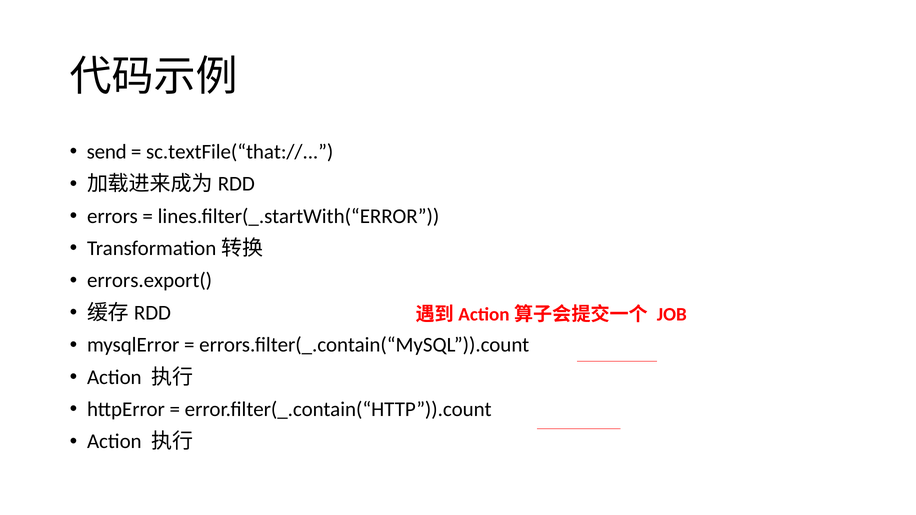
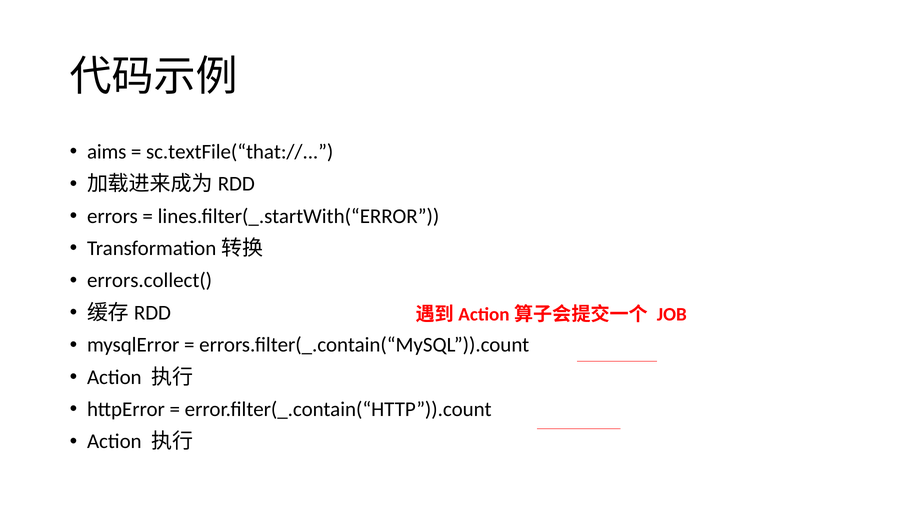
send: send -> aims
errors.export(: errors.export( -> errors.collect(
